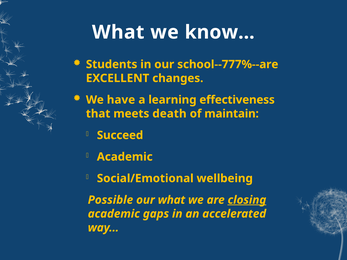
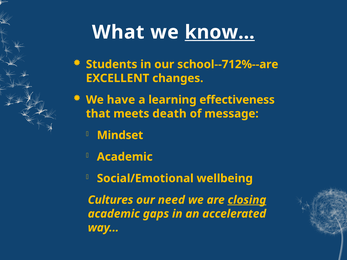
know… underline: none -> present
school--777%--are: school--777%--are -> school--712%--are
maintain: maintain -> message
Succeed: Succeed -> Mindset
Possible: Possible -> Cultures
our what: what -> need
